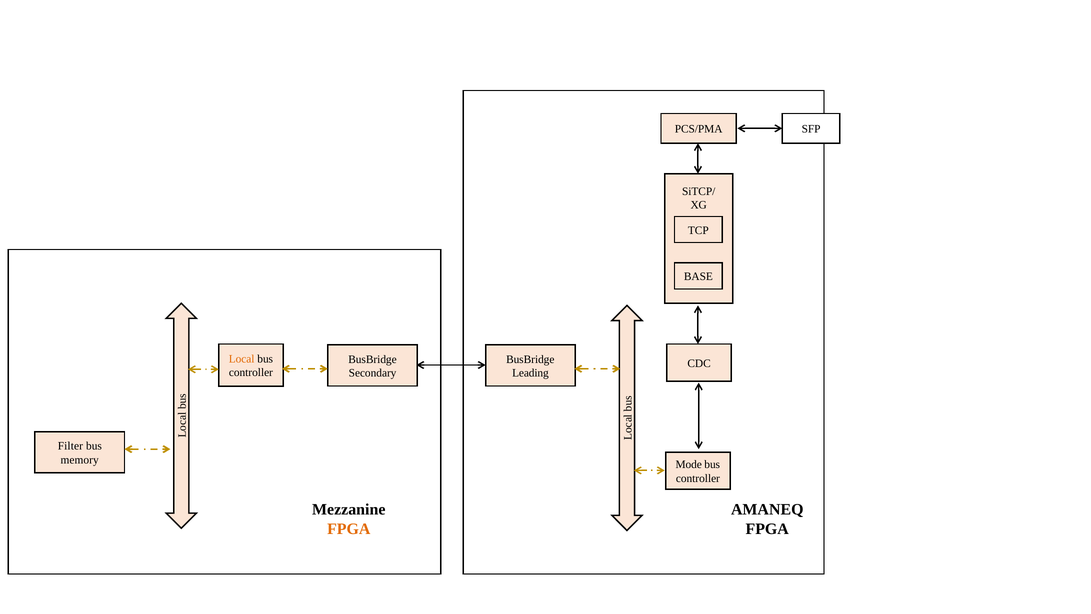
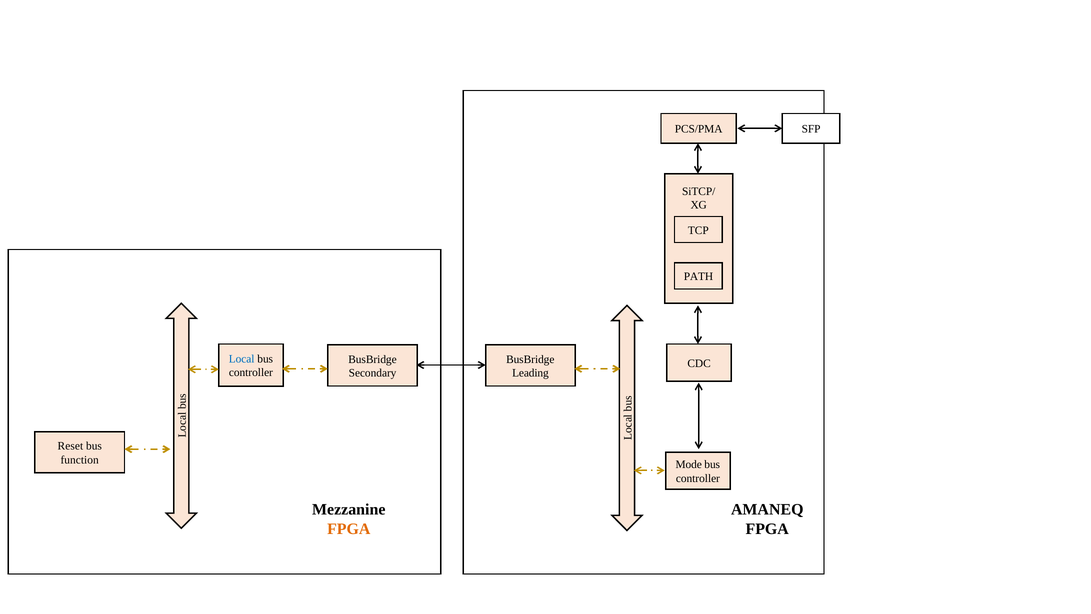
BASE: BASE -> PATH
Local colour: orange -> blue
Filter: Filter -> Reset
memory: memory -> function
